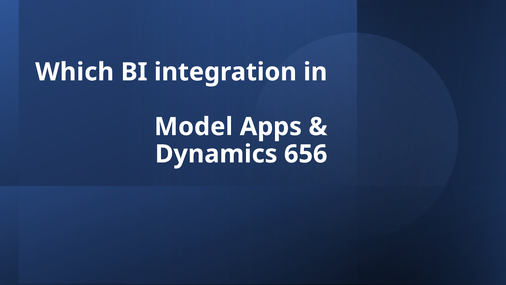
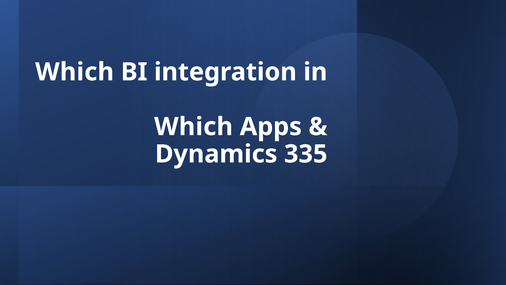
Model at (194, 127): Model -> Which
656: 656 -> 335
